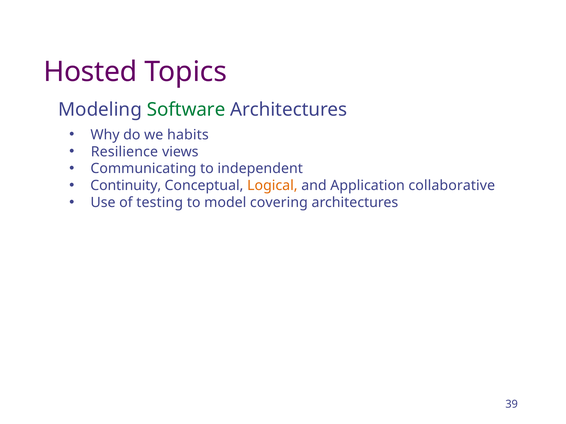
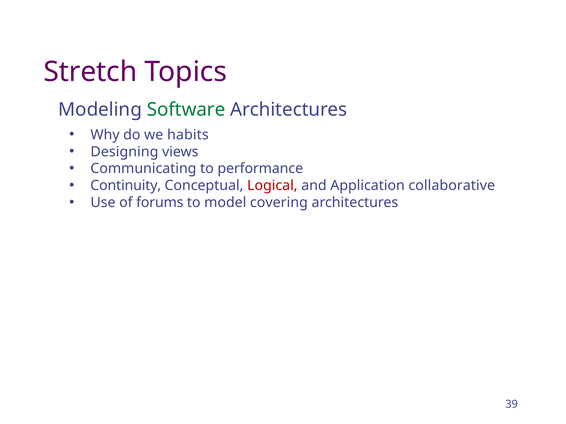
Hosted: Hosted -> Stretch
Resilience: Resilience -> Designing
independent: independent -> performance
Logical colour: orange -> red
testing: testing -> forums
